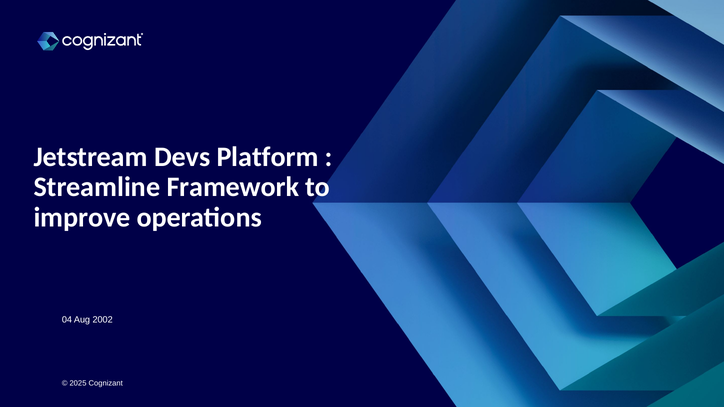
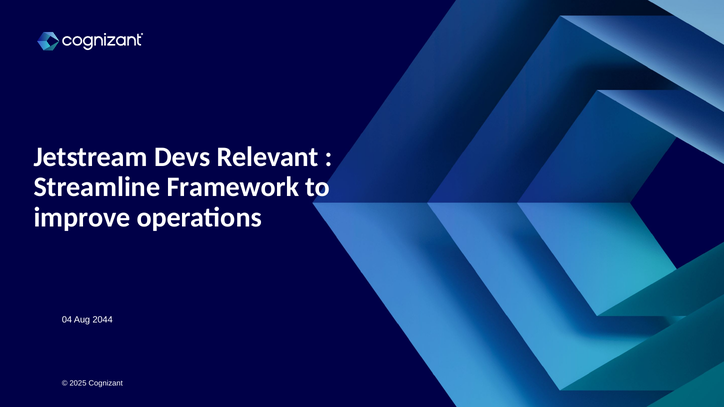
Platform: Platform -> Relevant
2002: 2002 -> 2044
